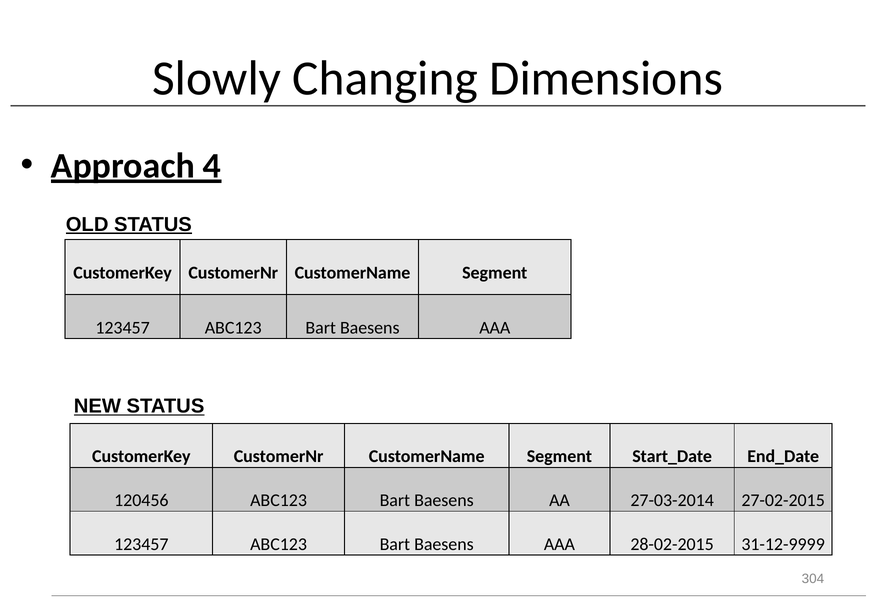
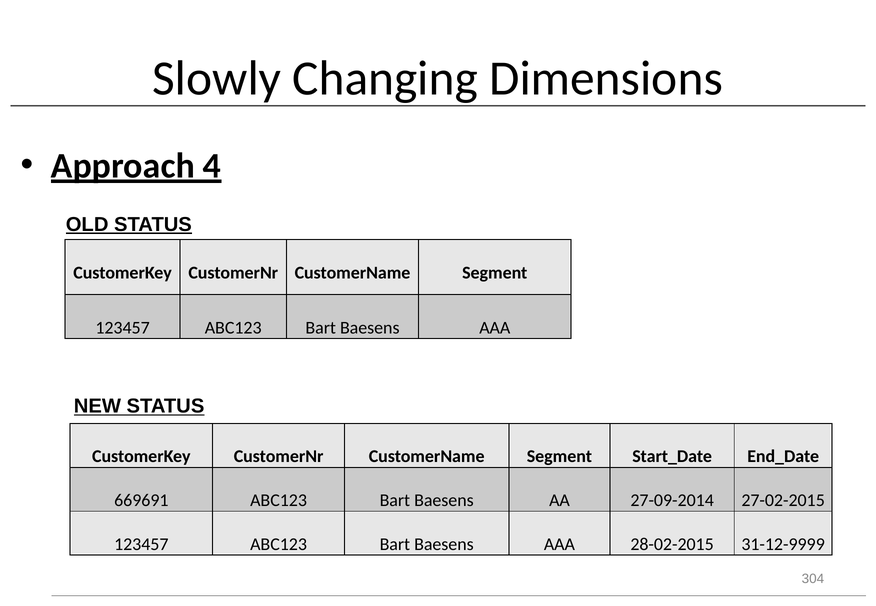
120456: 120456 -> 669691
27-03-2014: 27-03-2014 -> 27-09-2014
